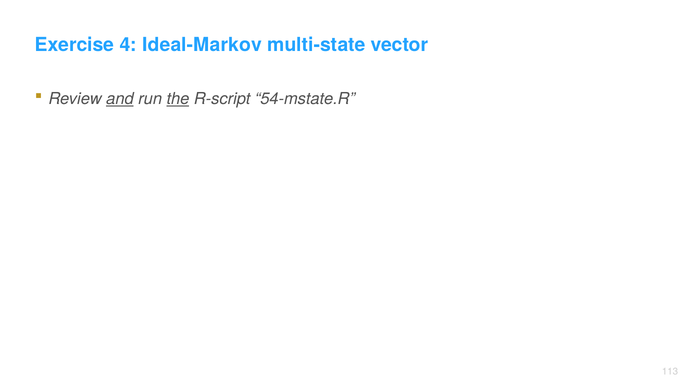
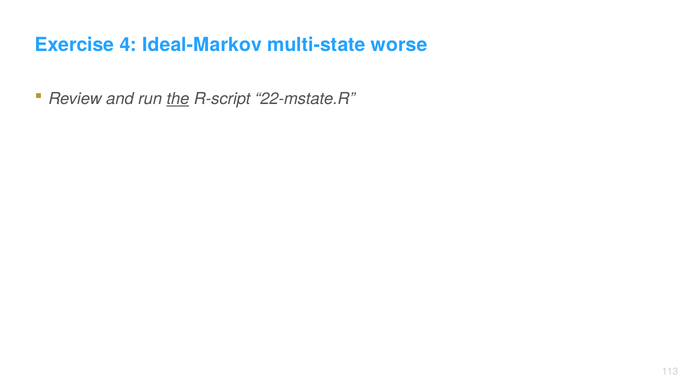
vector: vector -> worse
and underline: present -> none
54-mstate.R: 54-mstate.R -> 22-mstate.R
